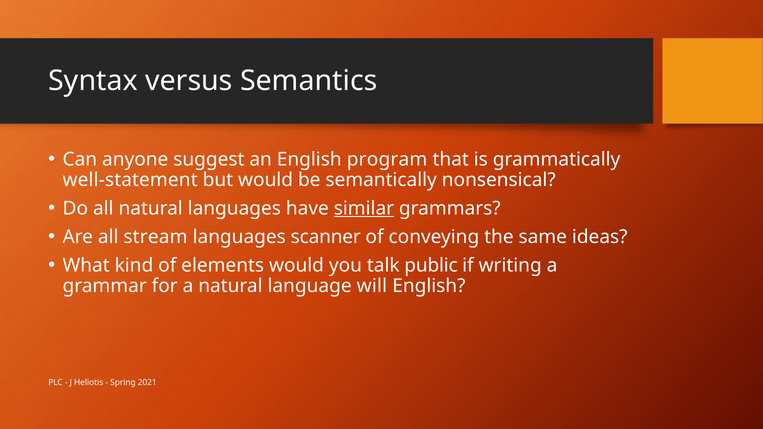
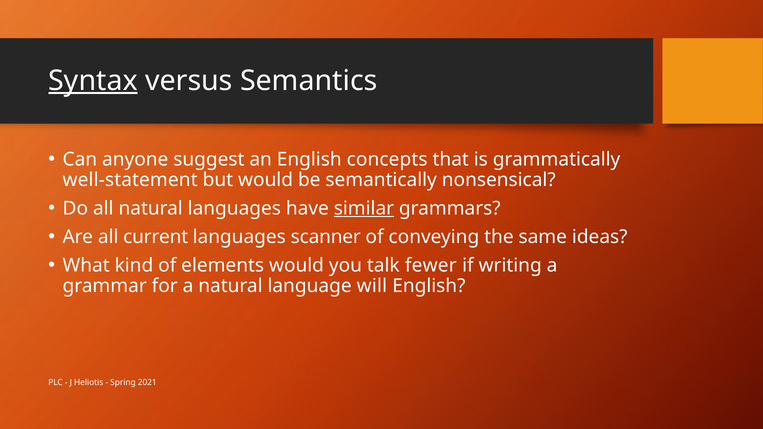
Syntax underline: none -> present
program: program -> concepts
stream: stream -> current
public: public -> fewer
